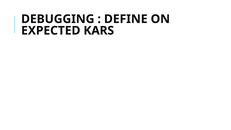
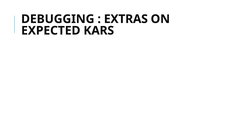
DEFINE: DEFINE -> EXTRAS
